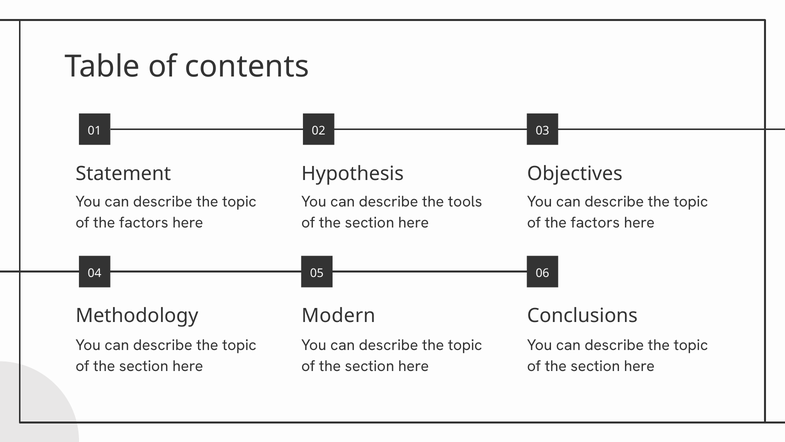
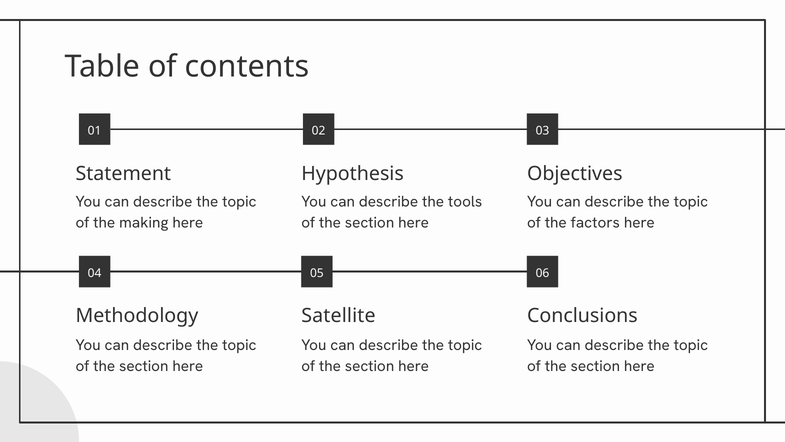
factors at (144, 223): factors -> making
Modern: Modern -> Satellite
